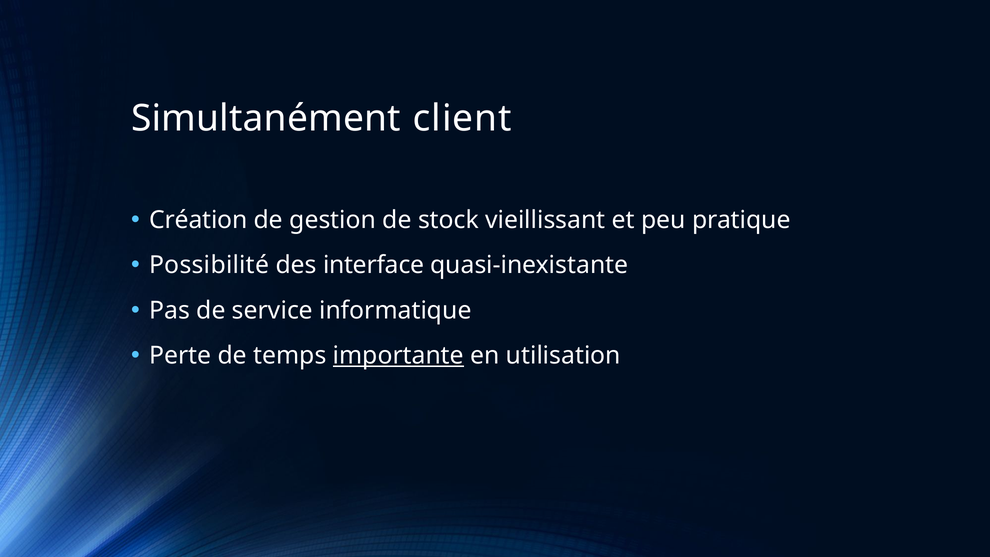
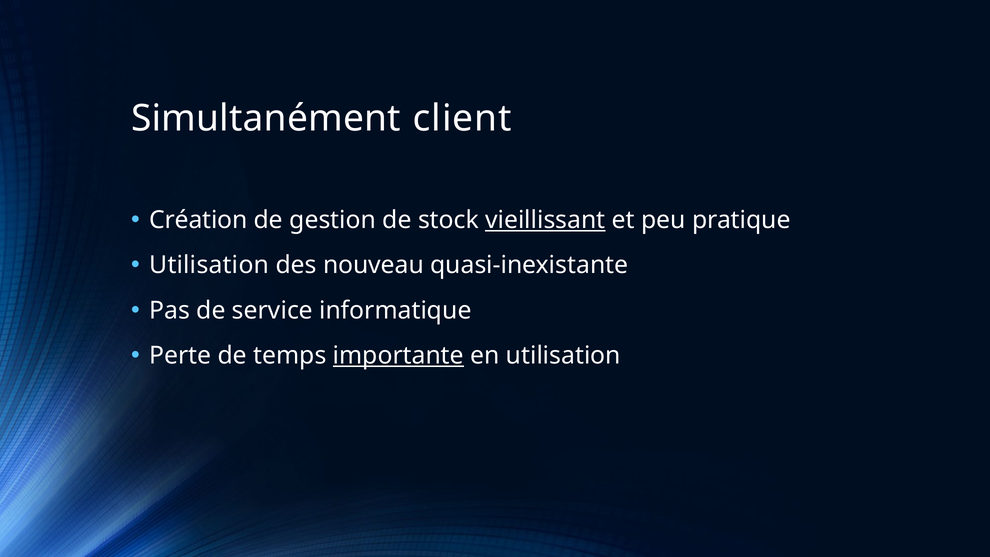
vieillissant underline: none -> present
Possibilité at (209, 265): Possibilité -> Utilisation
interface: interface -> nouveau
